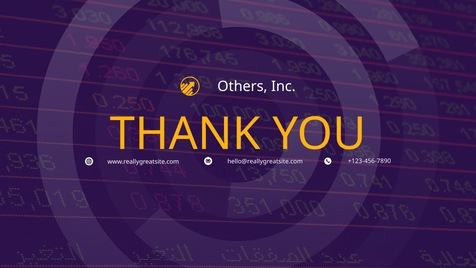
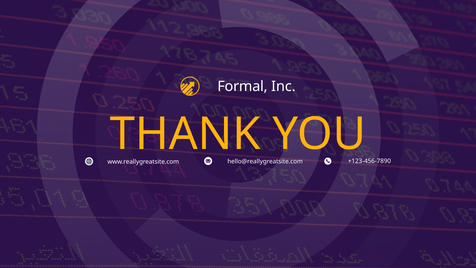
Others: Others -> Formal
